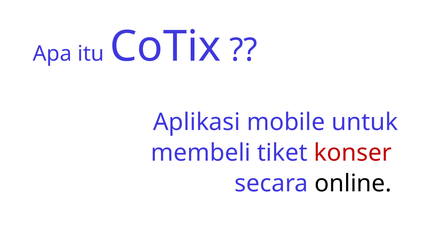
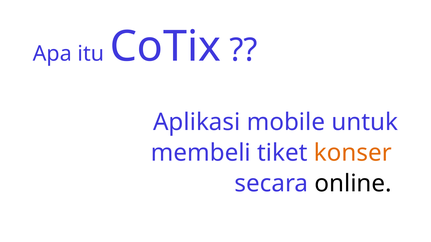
konser colour: red -> orange
